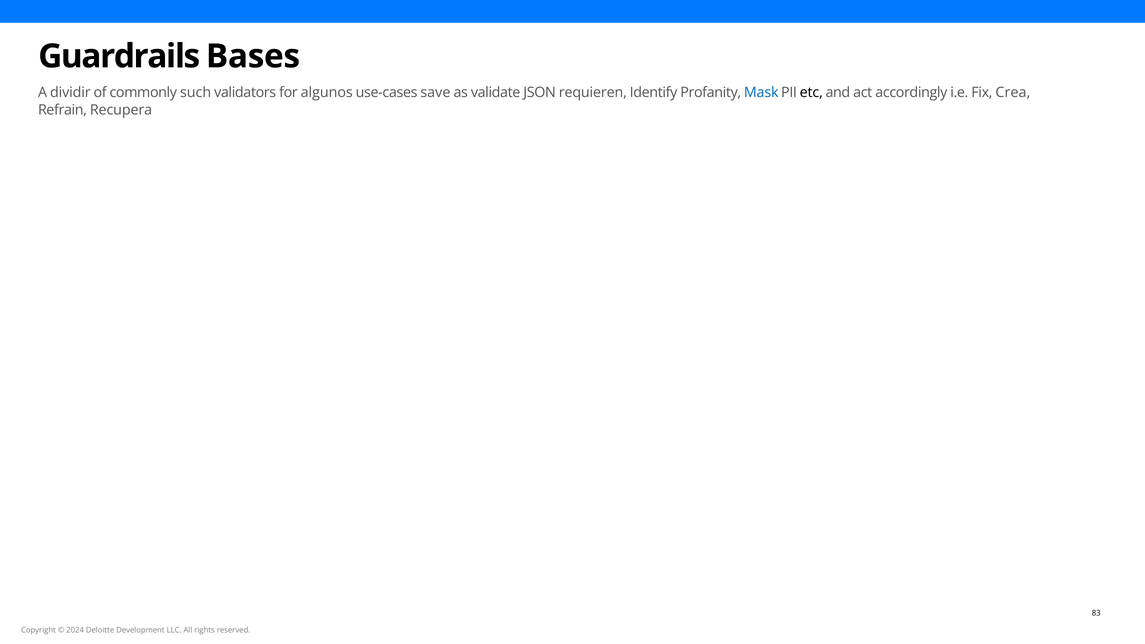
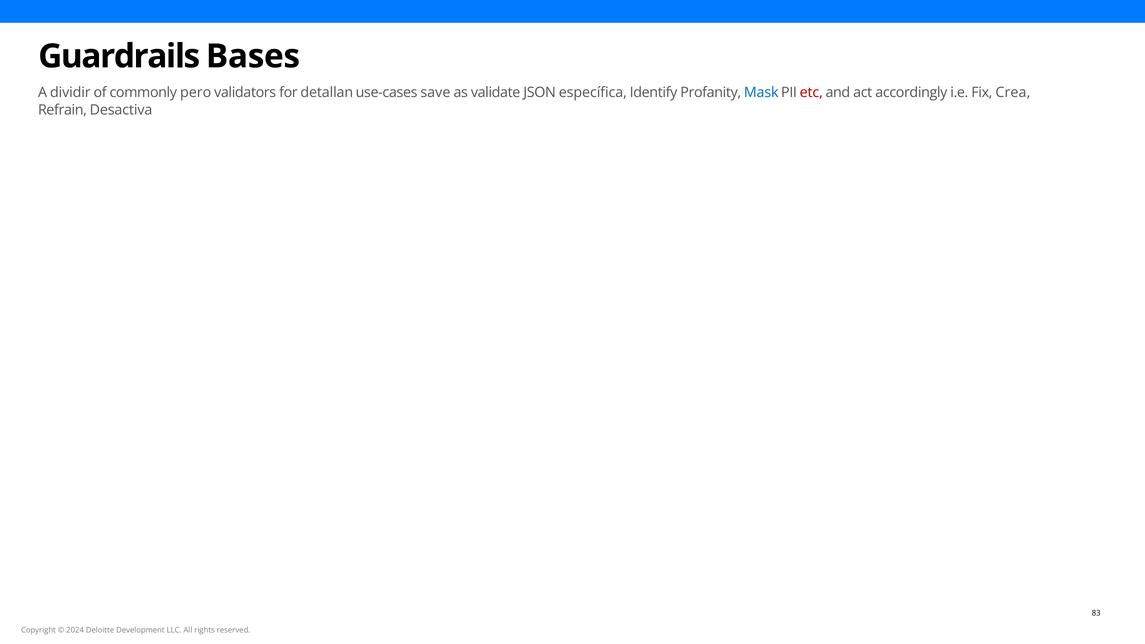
such: such -> pero
algunos: algunos -> detallan
requieren: requieren -> específica
etc colour: black -> red
Recupera: Recupera -> Desactiva
